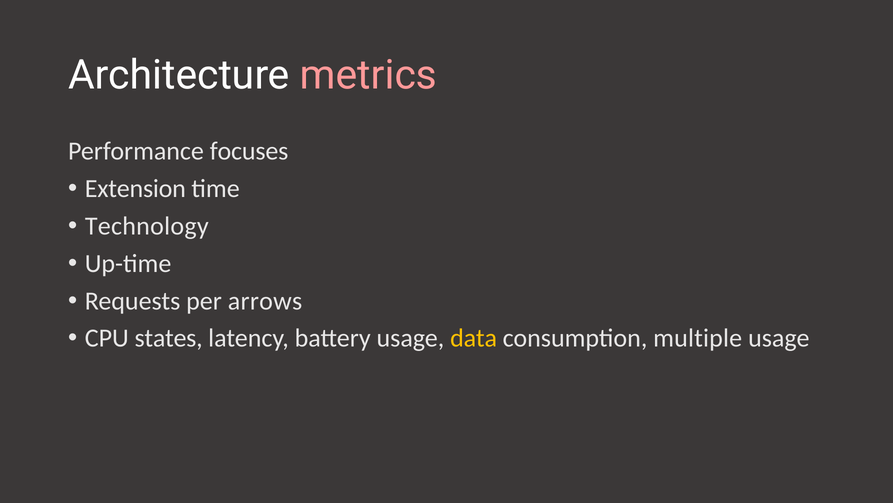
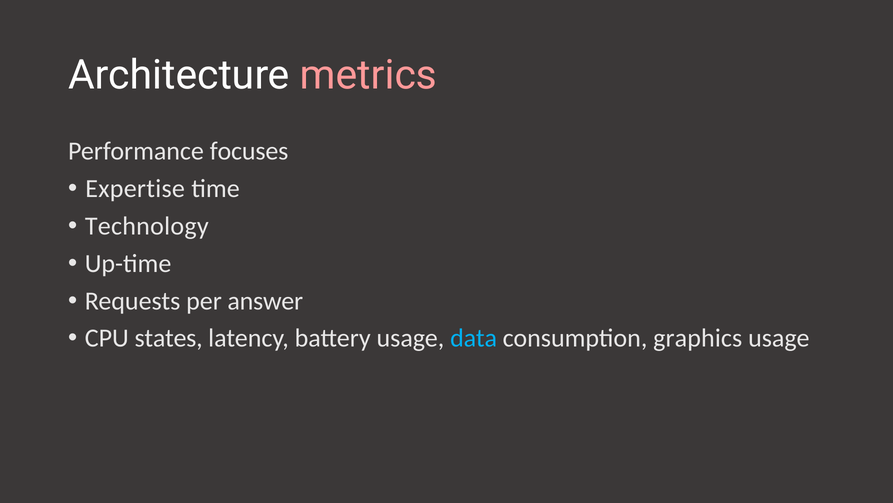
Extension: Extension -> Expertise
arrows: arrows -> answer
data colour: yellow -> light blue
multiple: multiple -> graphics
